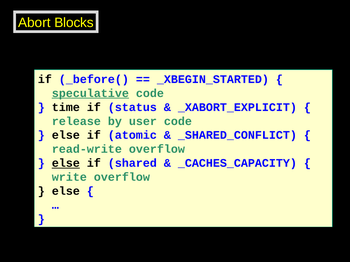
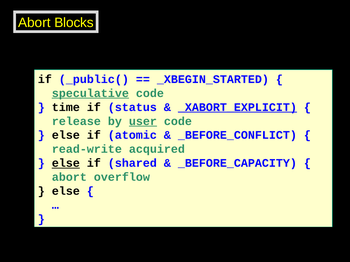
_before(: _before( -> _public(
_XABORT_EXPLICIT underline: none -> present
user underline: none -> present
_SHARED_CONFLICT: _SHARED_CONFLICT -> _BEFORE_CONFLICT
read-write overflow: overflow -> acquired
_CACHES_CAPACITY: _CACHES_CAPACITY -> _BEFORE_CAPACITY
write at (69, 177): write -> abort
